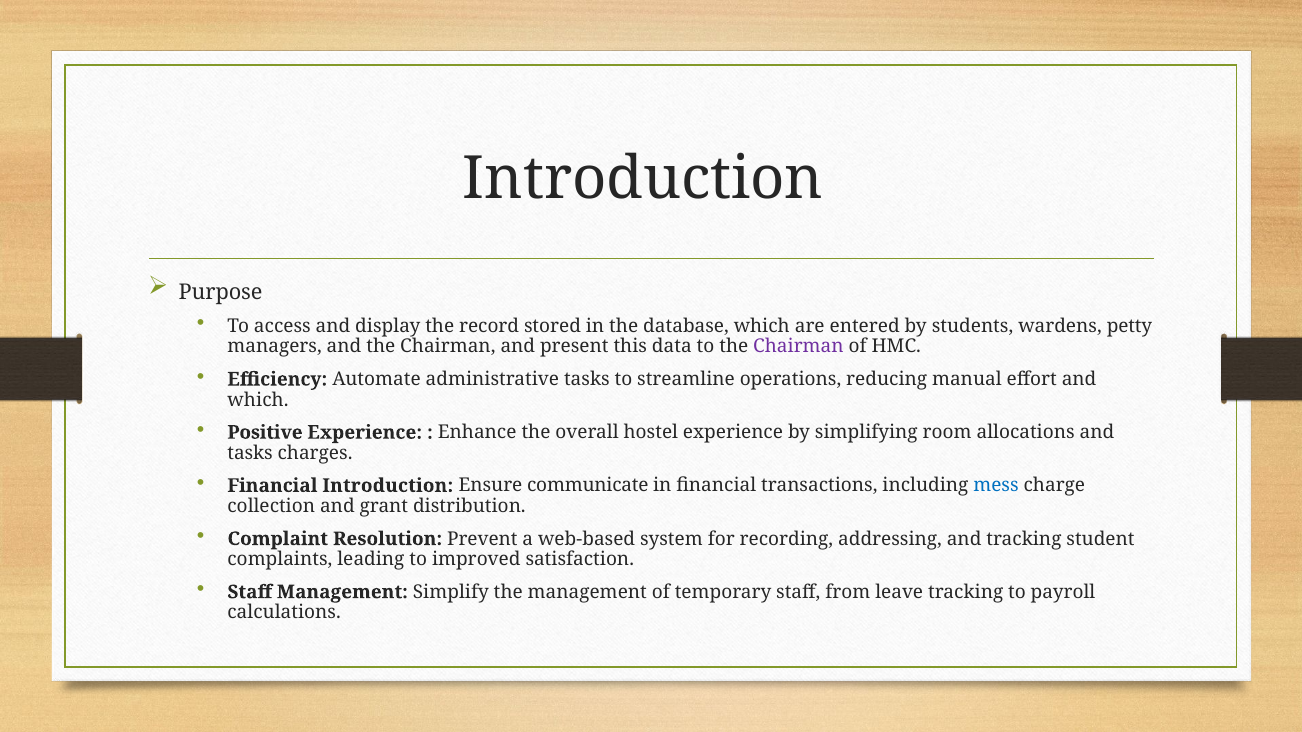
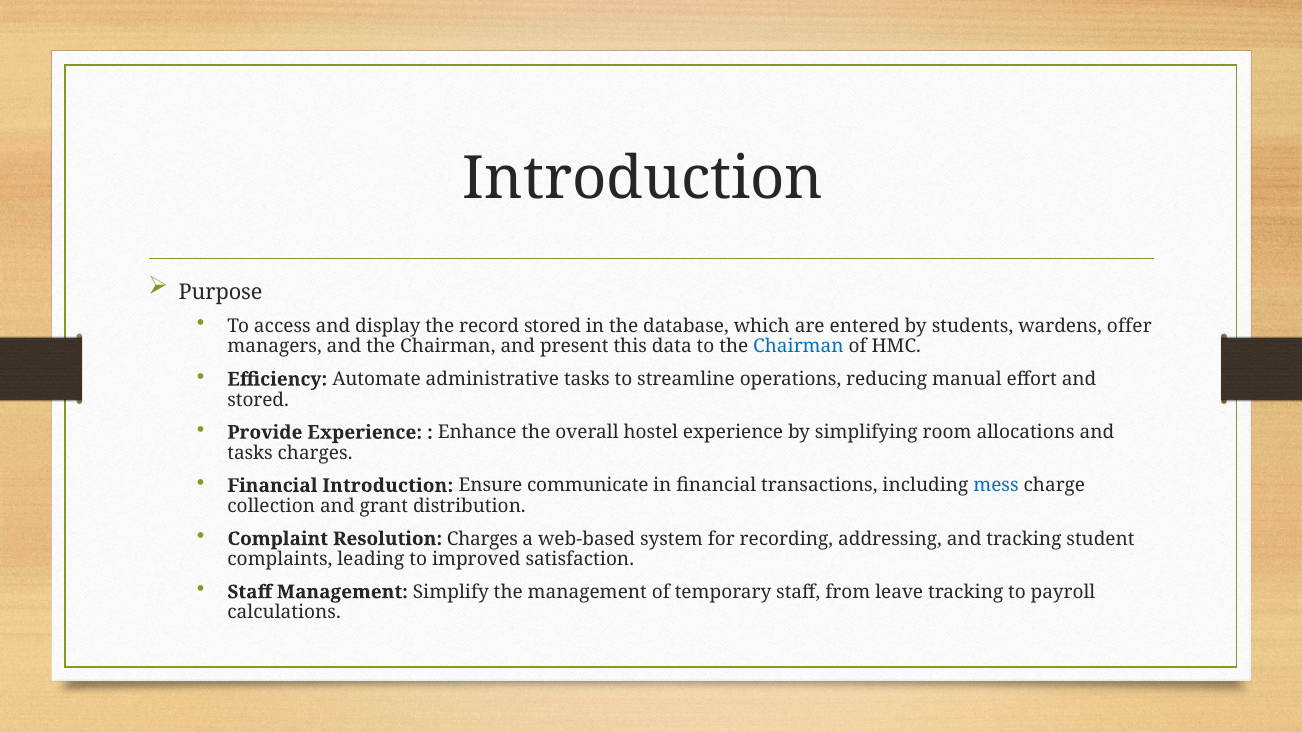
petty: petty -> offer
Chairman at (798, 347) colour: purple -> blue
which at (258, 400): which -> stored
Positive: Positive -> Provide
Resolution Prevent: Prevent -> Charges
